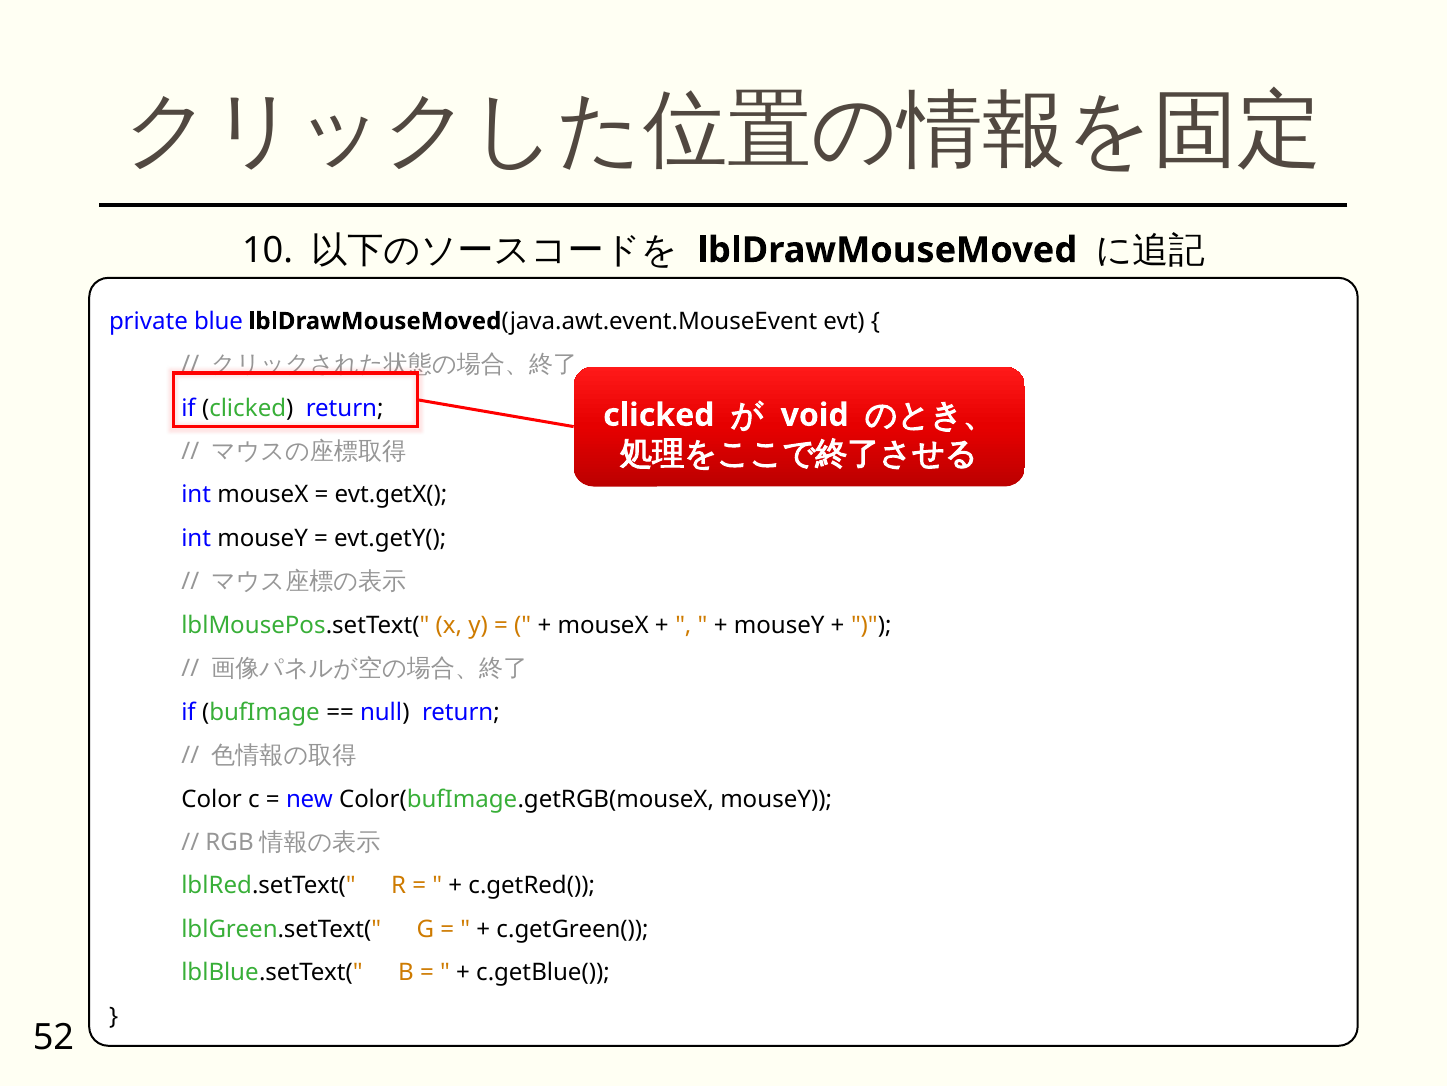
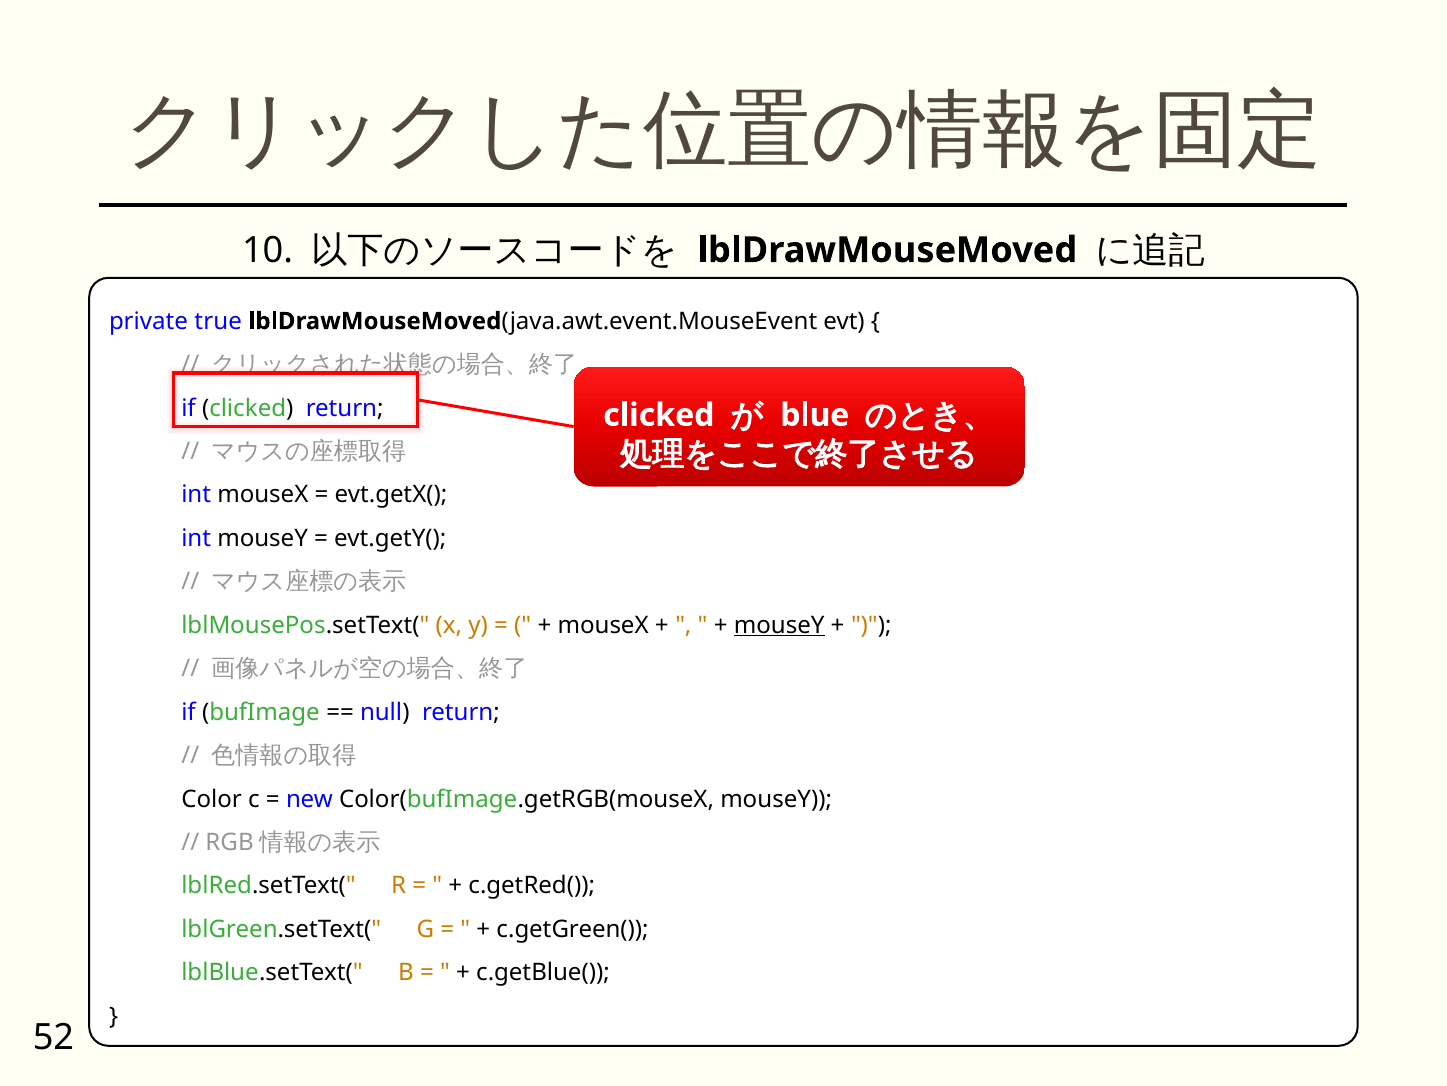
blue: blue -> true
void: void -> blue
mouseY at (779, 625) underline: none -> present
